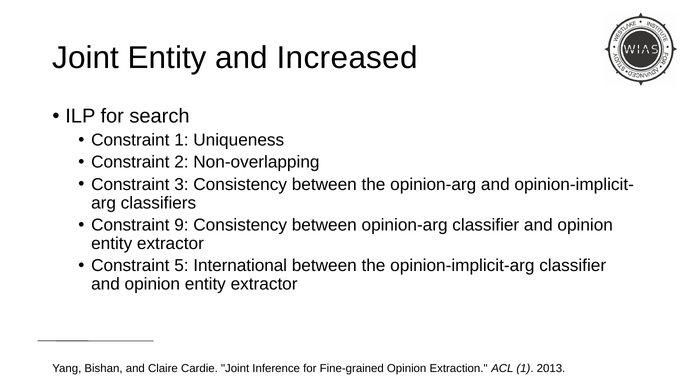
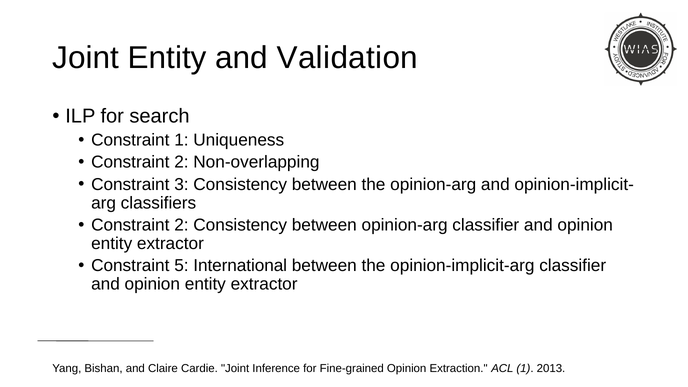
Increased: Increased -> Validation
9 at (181, 225): 9 -> 2
